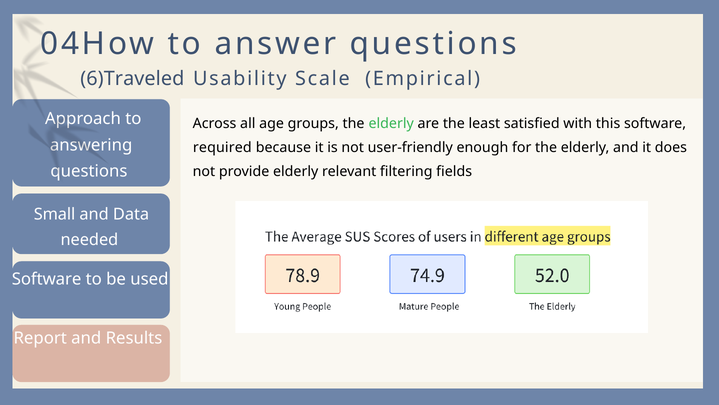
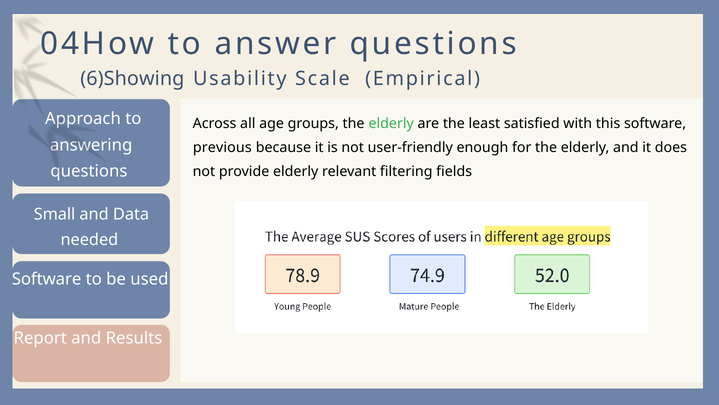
6)Traveled: 6)Traveled -> 6)Showing
required: required -> previous
